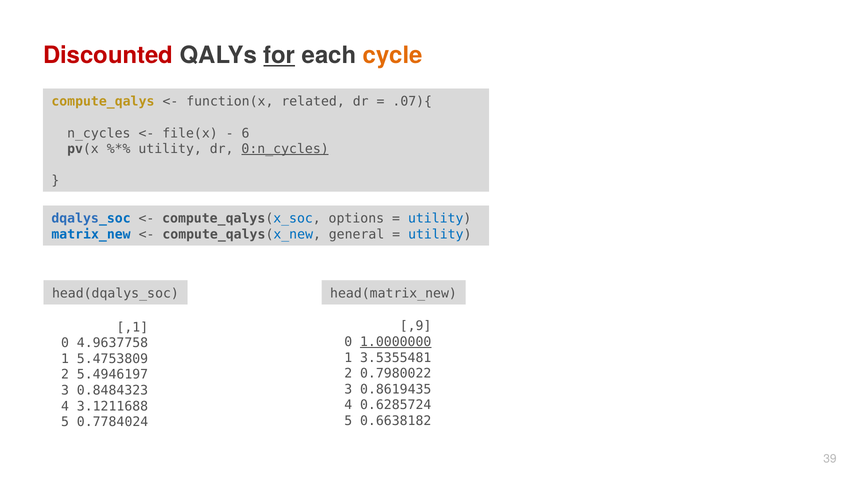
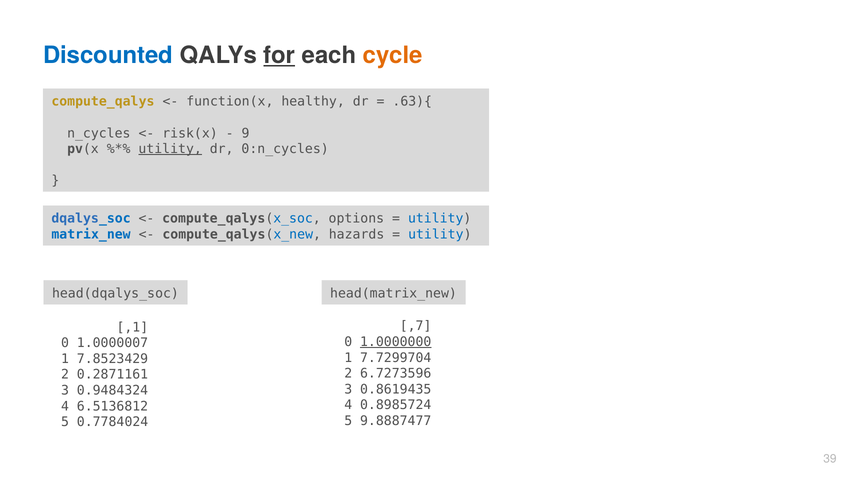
Discounted colour: red -> blue
related: related -> healthy
.07){: .07){ -> .63){
file(x: file(x -> risk(x
6: 6 -> 9
utility at (170, 149) underline: none -> present
0:n_cycles underline: present -> none
general: general -> hazards
,9: ,9 -> ,7
4.9637758: 4.9637758 -> 1.0000007
3.5355481: 3.5355481 -> 7.7299704
5.4753809: 5.4753809 -> 7.8523429
0.7980022: 0.7980022 -> 6.7273596
5.4946197: 5.4946197 -> 0.2871161
0.8484323: 0.8484323 -> 0.9484324
0.6285724: 0.6285724 -> 0.8985724
3.1211688: 3.1211688 -> 6.5136812
0.6638182: 0.6638182 -> 9.8887477
